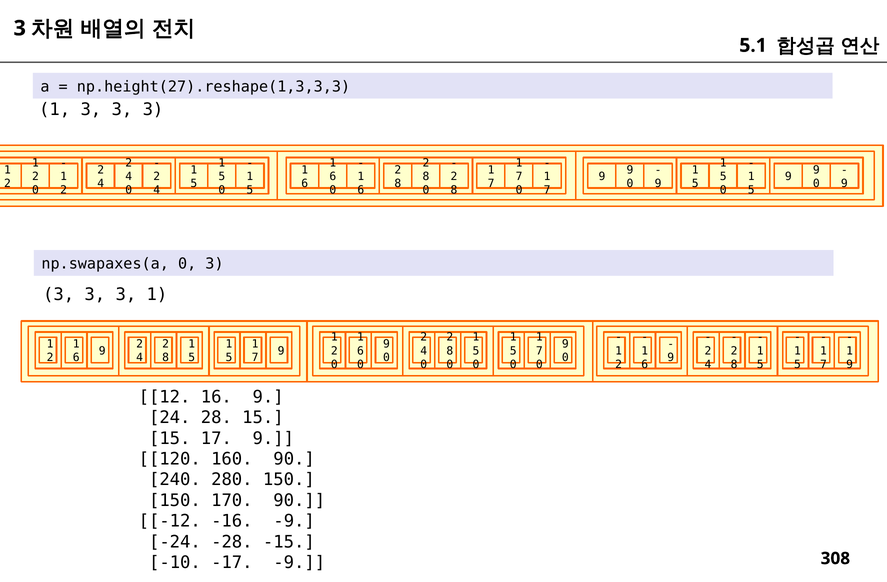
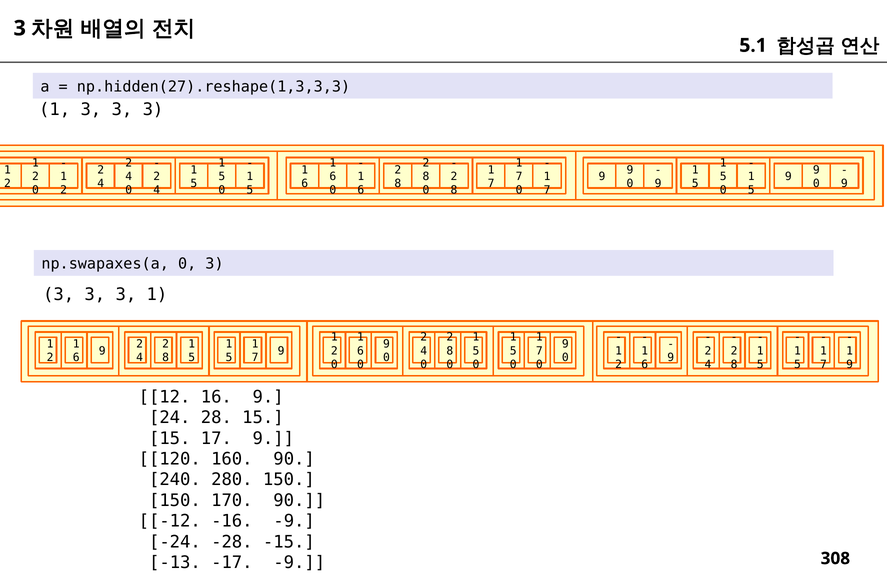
np.height(27).reshape(1,3,3,3: np.height(27).reshape(1,3,3,3 -> np.hidden(27).reshape(1,3,3,3
-10: -10 -> -13
